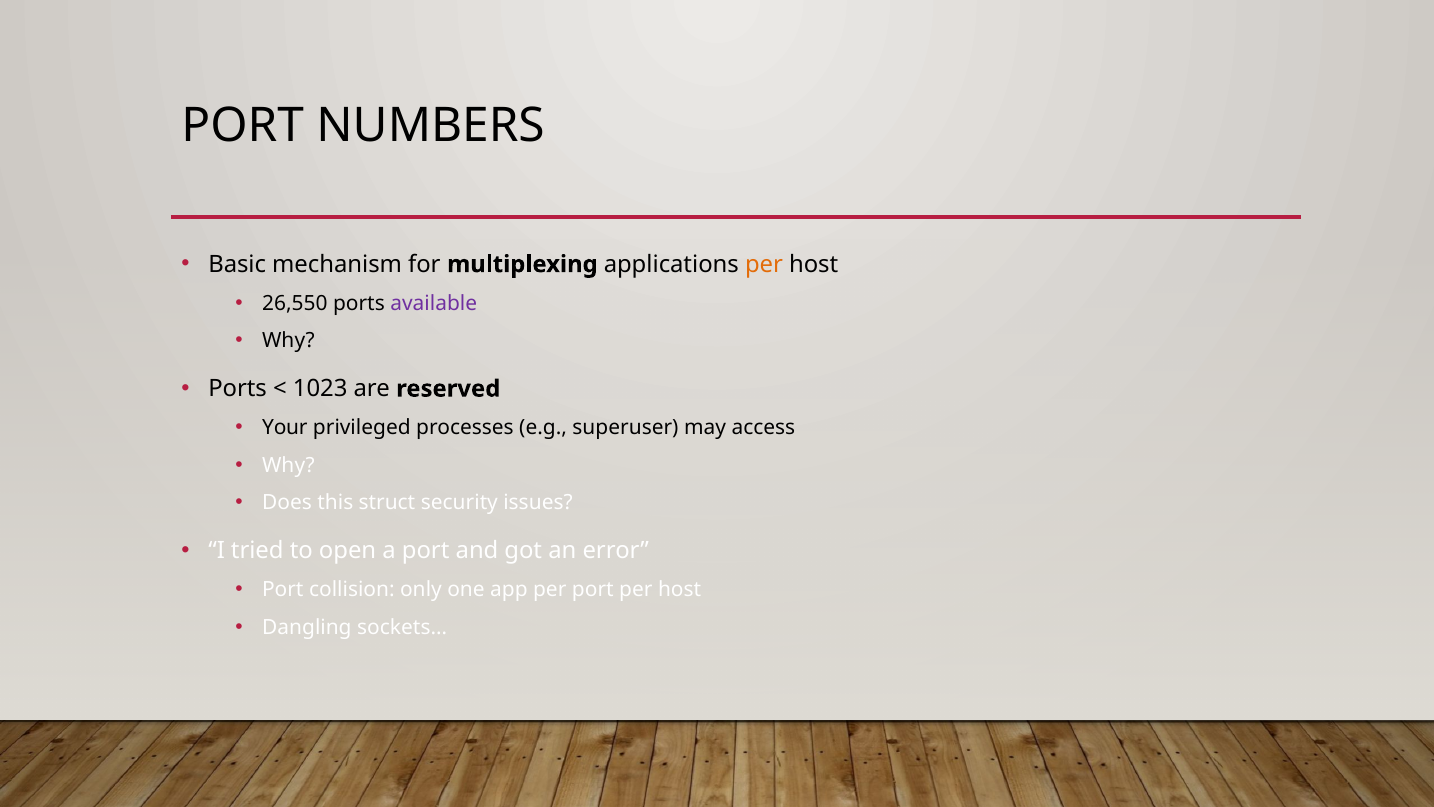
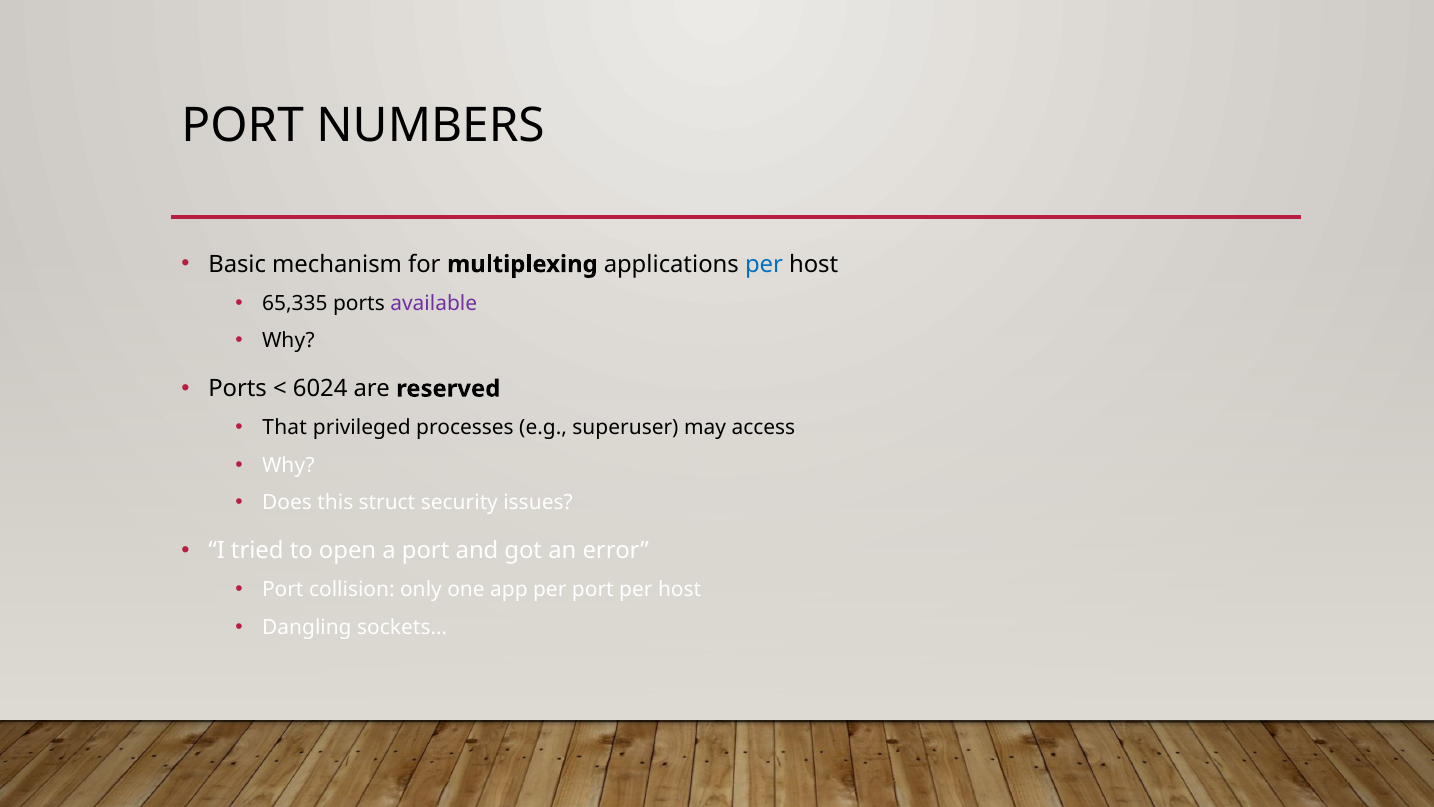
per at (764, 264) colour: orange -> blue
26,550: 26,550 -> 65,335
1023: 1023 -> 6024
Your: Your -> That
